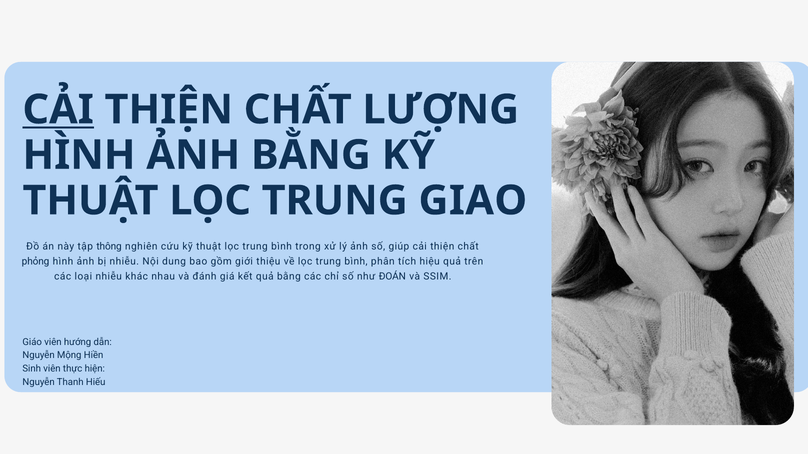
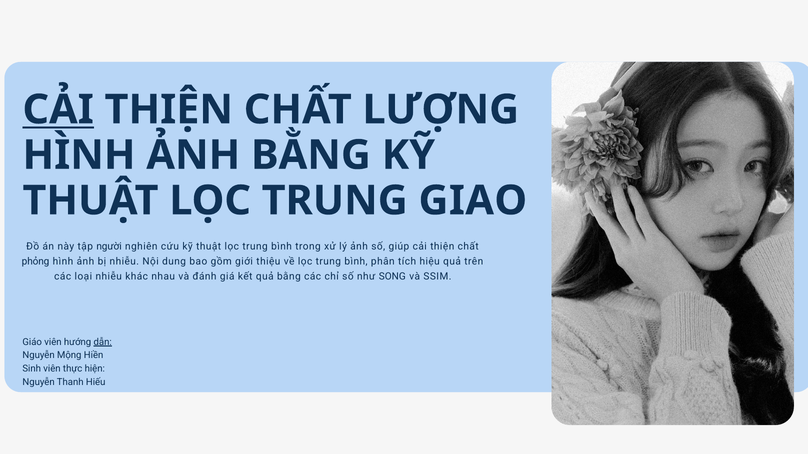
thông: thông -> người
ĐOÁN: ĐOÁN -> SONG
dẫn underline: none -> present
